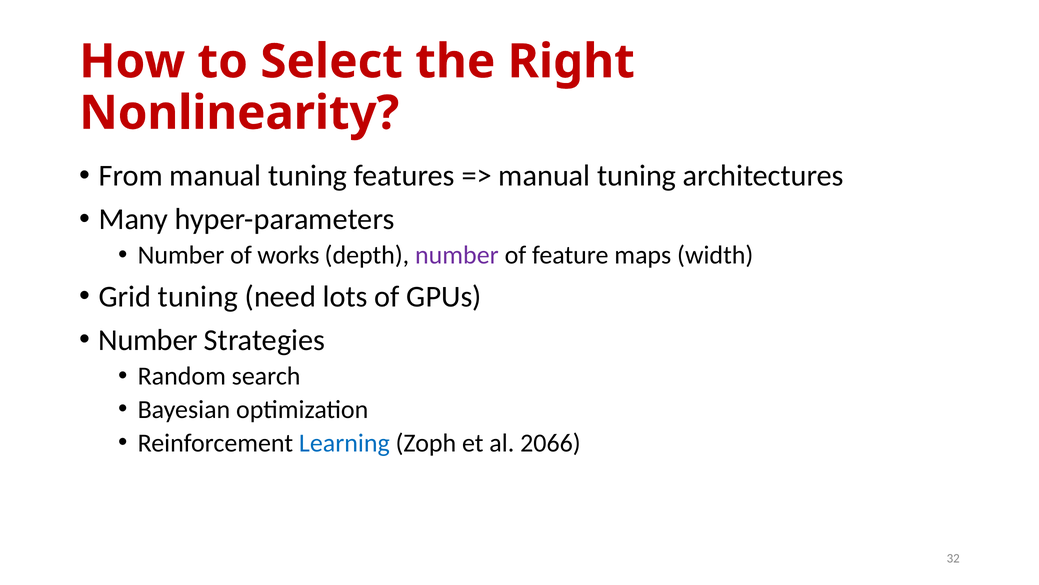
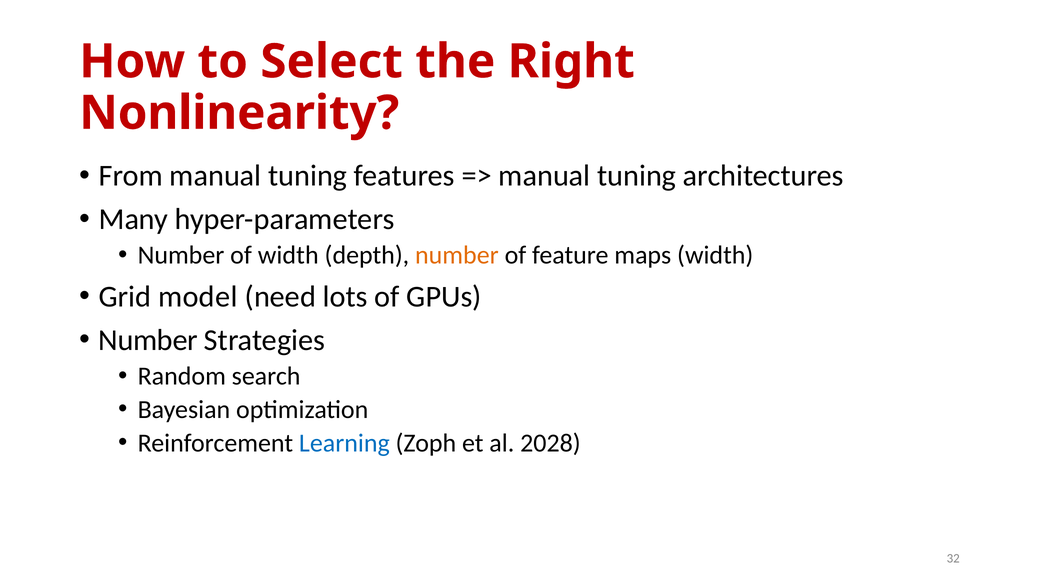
of works: works -> width
number at (457, 255) colour: purple -> orange
Grid tuning: tuning -> model
2066: 2066 -> 2028
